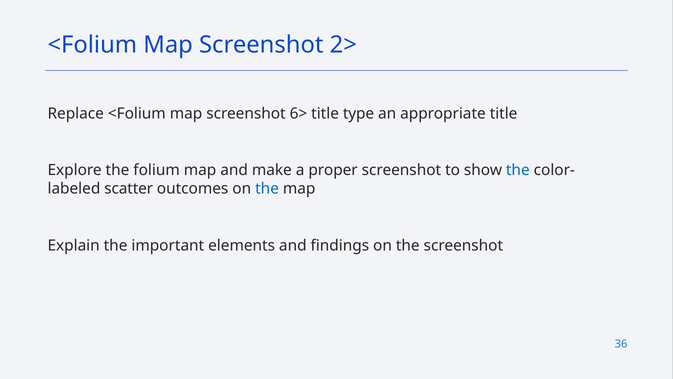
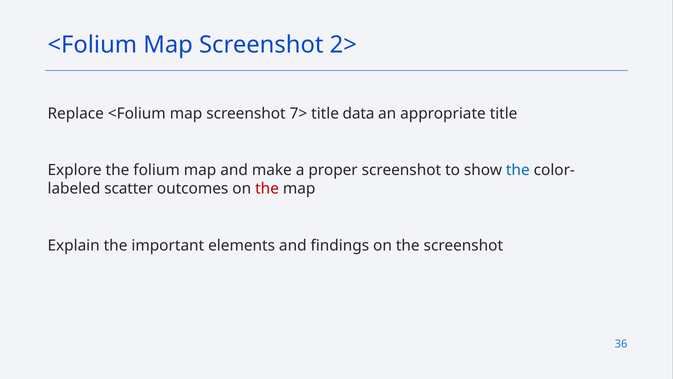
6>: 6> -> 7>
type: type -> data
the at (267, 189) colour: blue -> red
